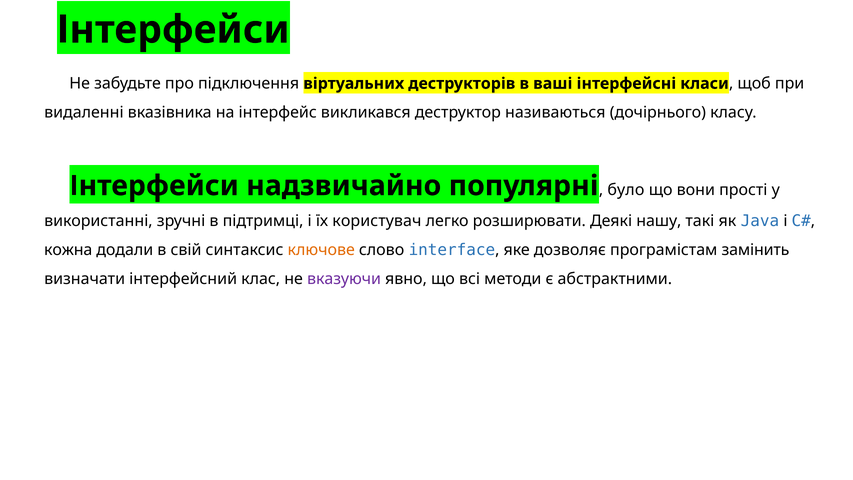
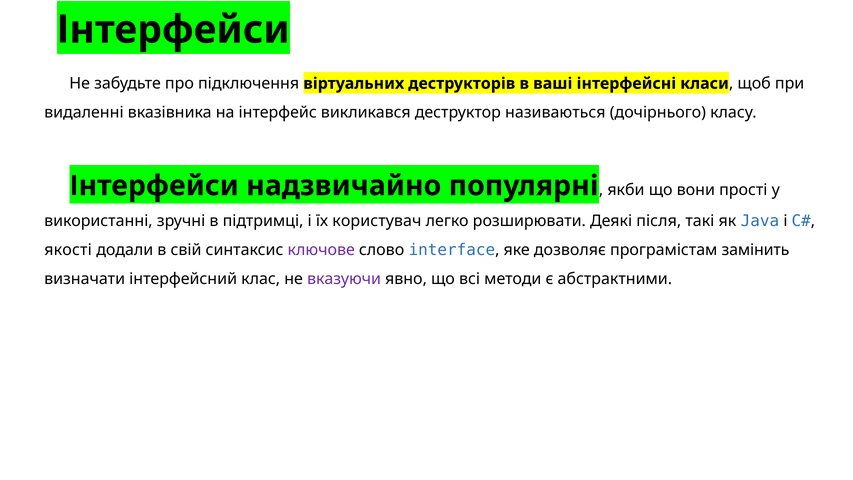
було: було -> якби
нашу: нашу -> після
кожна: кожна -> якості
ключове colour: orange -> purple
